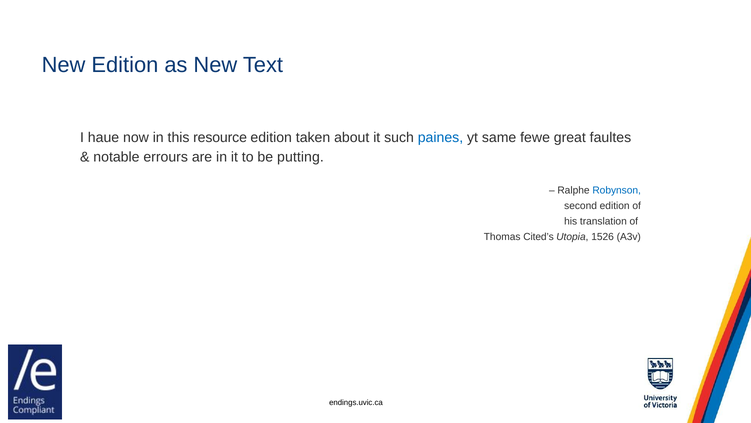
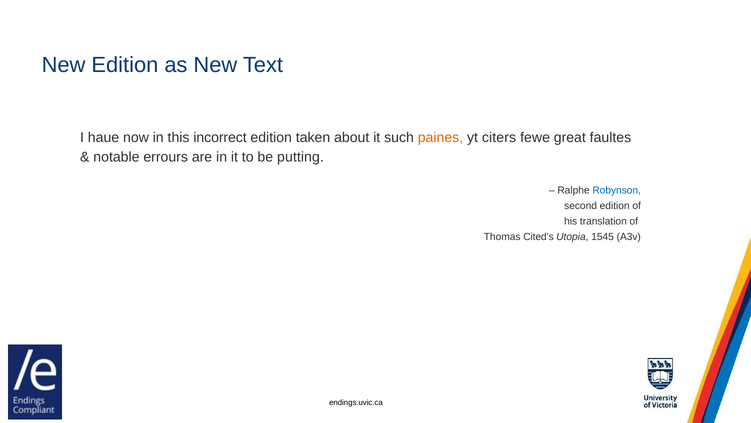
resource: resource -> incorrect
paines colour: blue -> orange
same: same -> citers
1526: 1526 -> 1545
